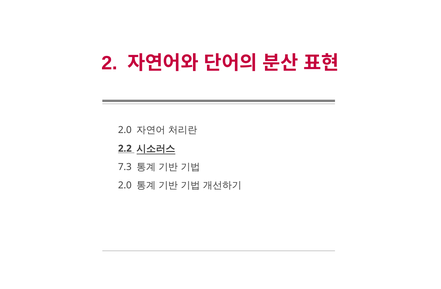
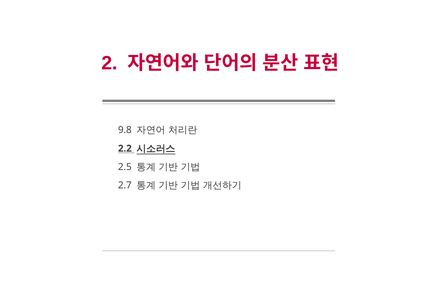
2.0 at (125, 130): 2.0 -> 9.8
7.3: 7.3 -> 2.5
2.0 at (125, 186): 2.0 -> 2.7
